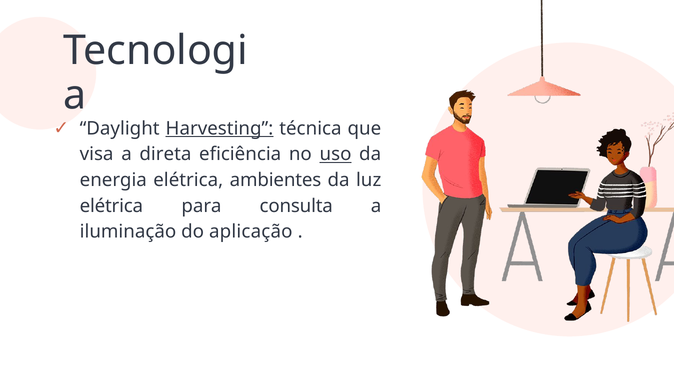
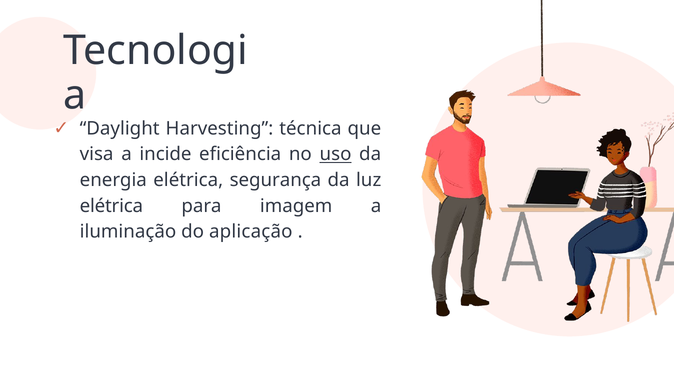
Harvesting underline: present -> none
direta: direta -> incide
ambientes: ambientes -> segurança
consulta: consulta -> imagem
